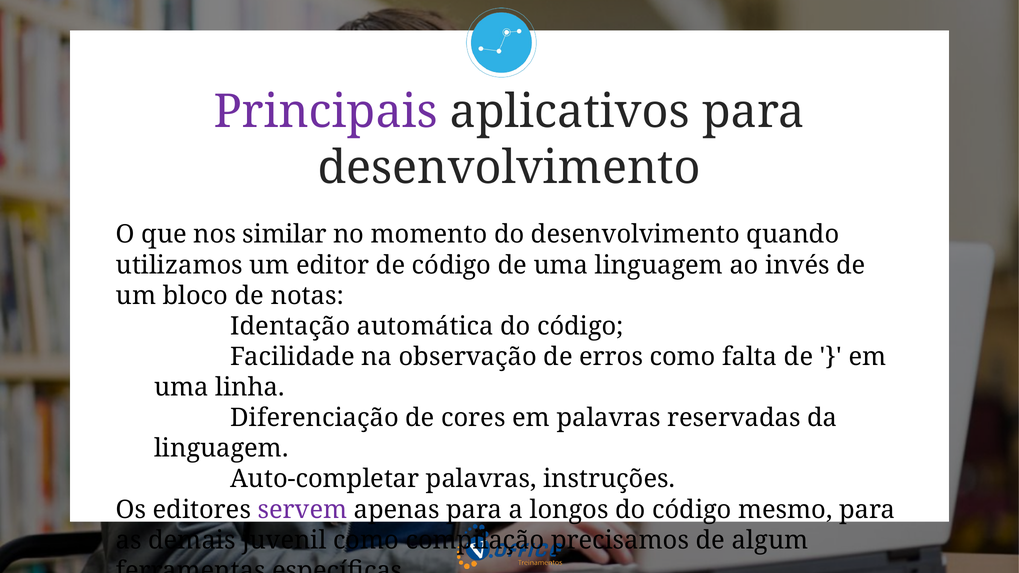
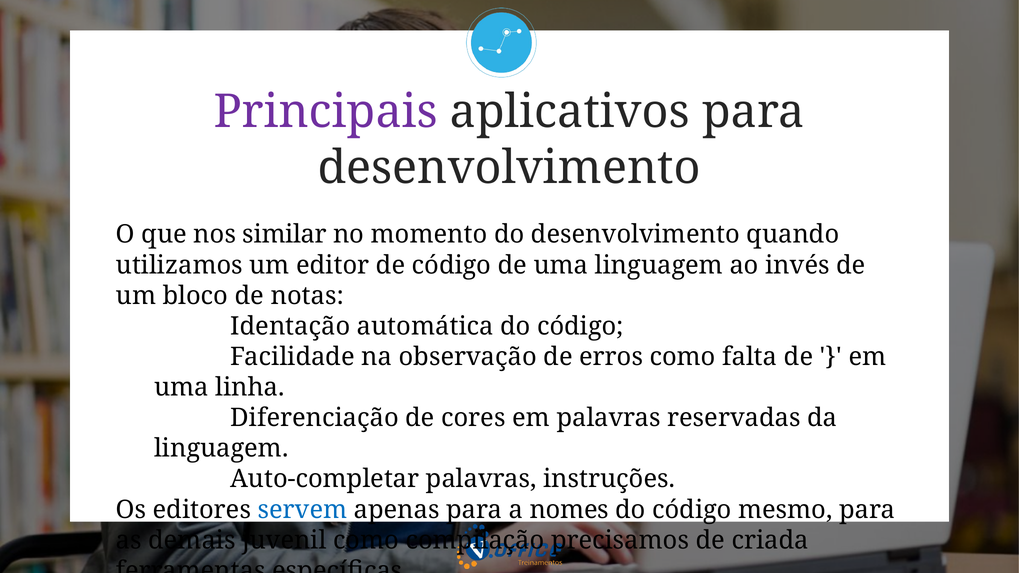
servem colour: purple -> blue
longos: longos -> nomes
algum: algum -> criada
